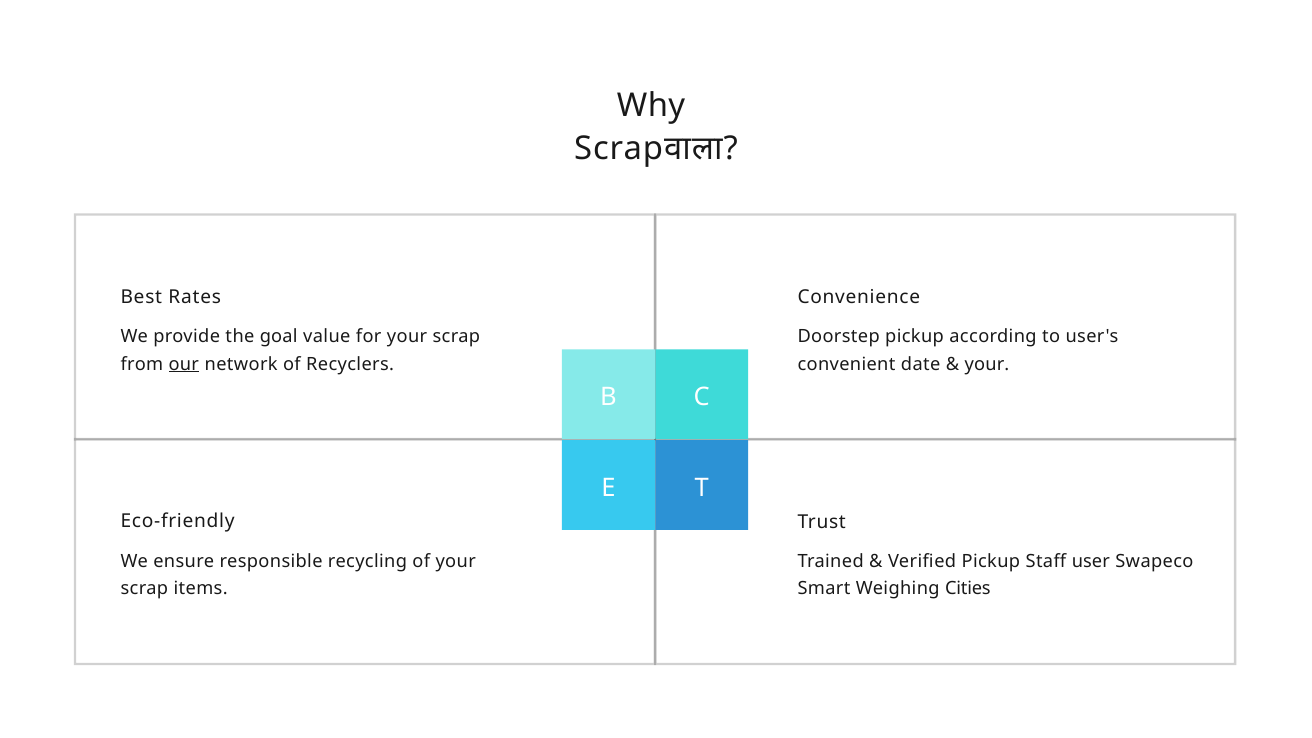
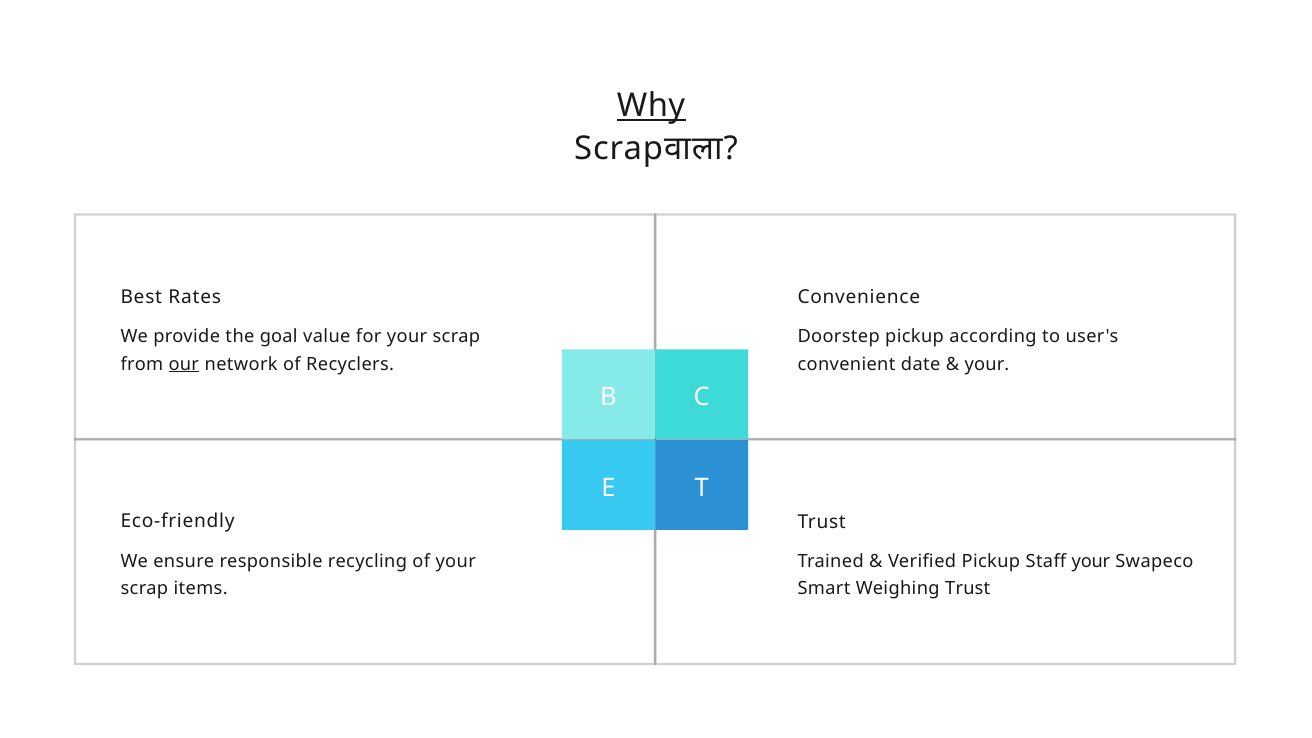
Why underline: none -> present
Staff user: user -> your
Weighing Cities: Cities -> Trust
